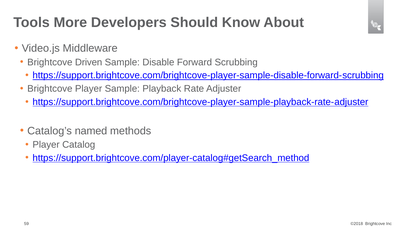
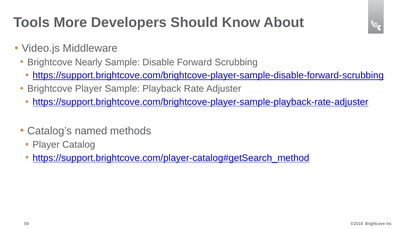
Driven: Driven -> Nearly
